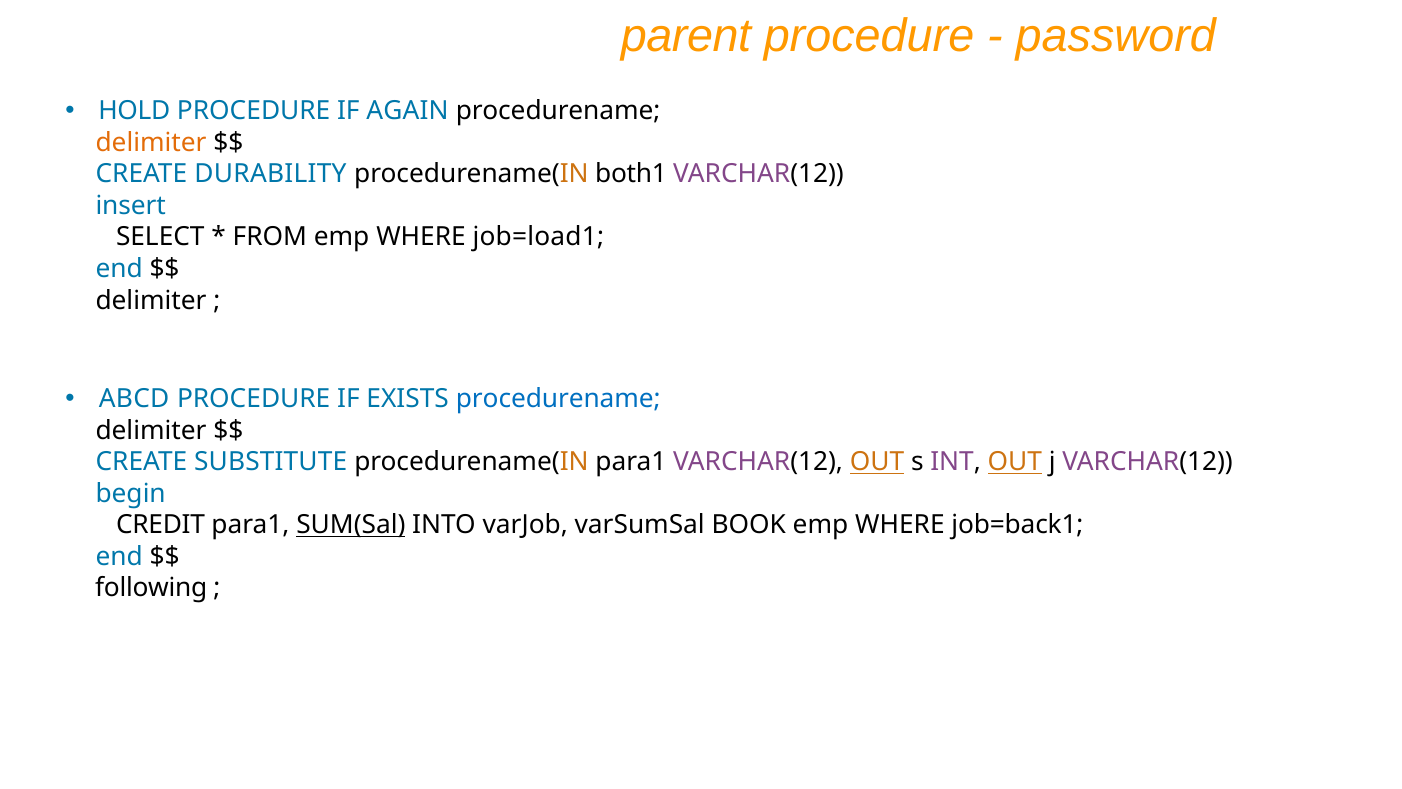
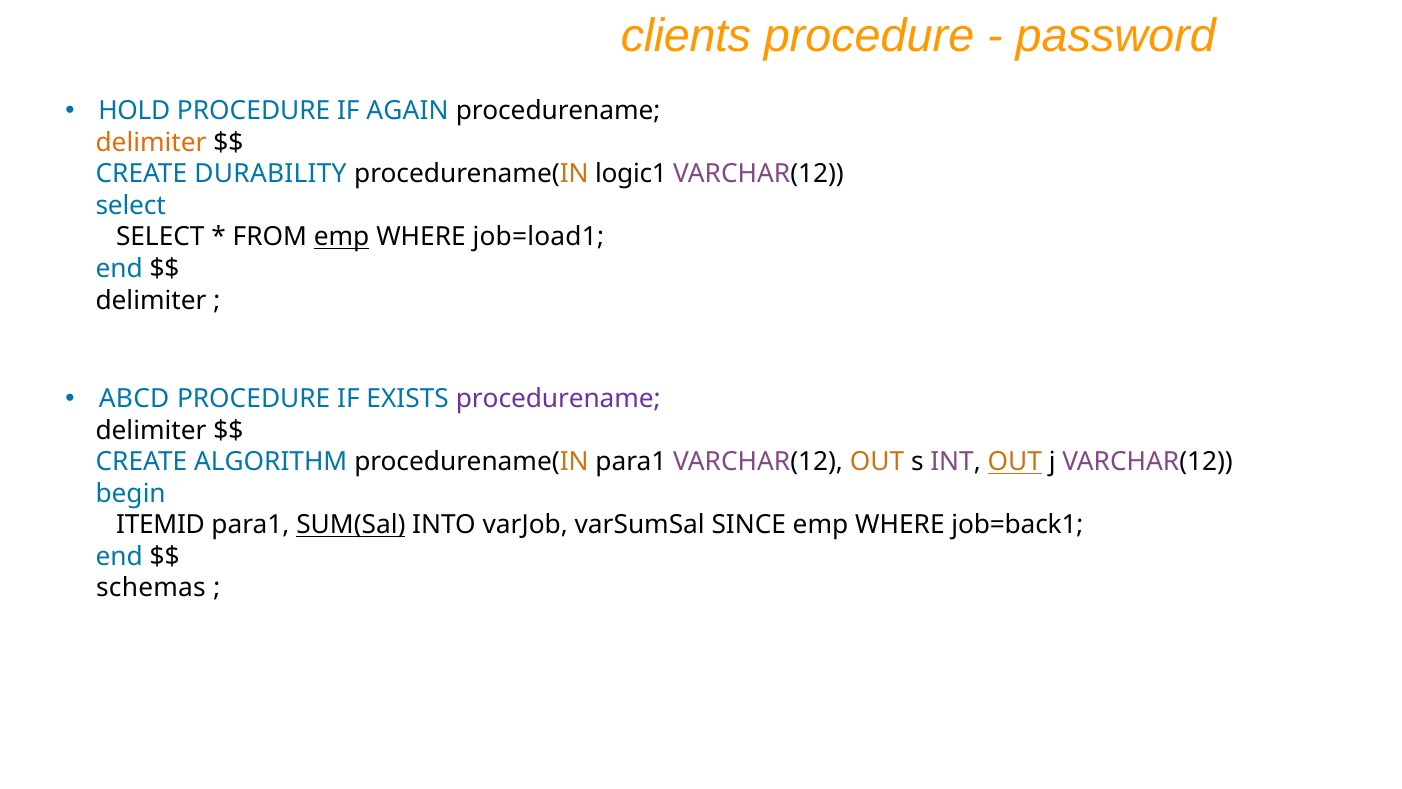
parent: parent -> clients
both1: both1 -> logic1
insert at (131, 206): insert -> select
emp at (342, 237) underline: none -> present
procedurename at (558, 399) colour: blue -> purple
SUBSTITUTE: SUBSTITUTE -> ALGORITHM
OUT at (877, 462) underline: present -> none
CREDIT: CREDIT -> ITEMID
BOOK: BOOK -> SINCE
following: following -> schemas
